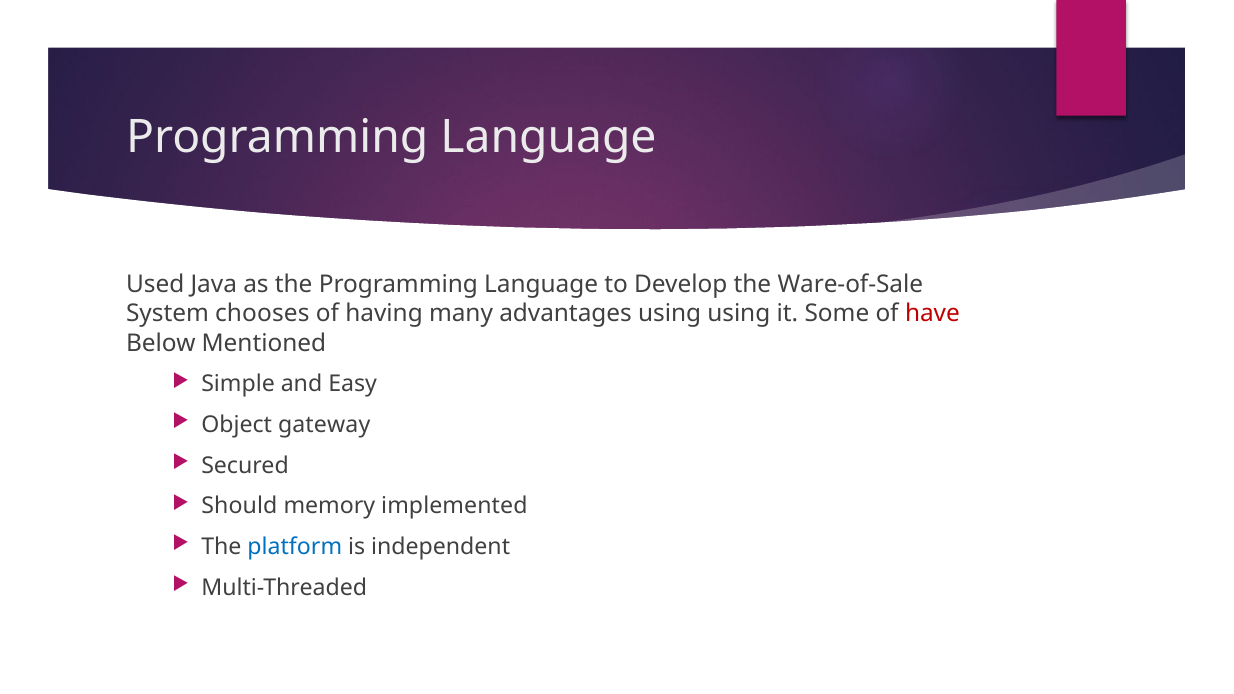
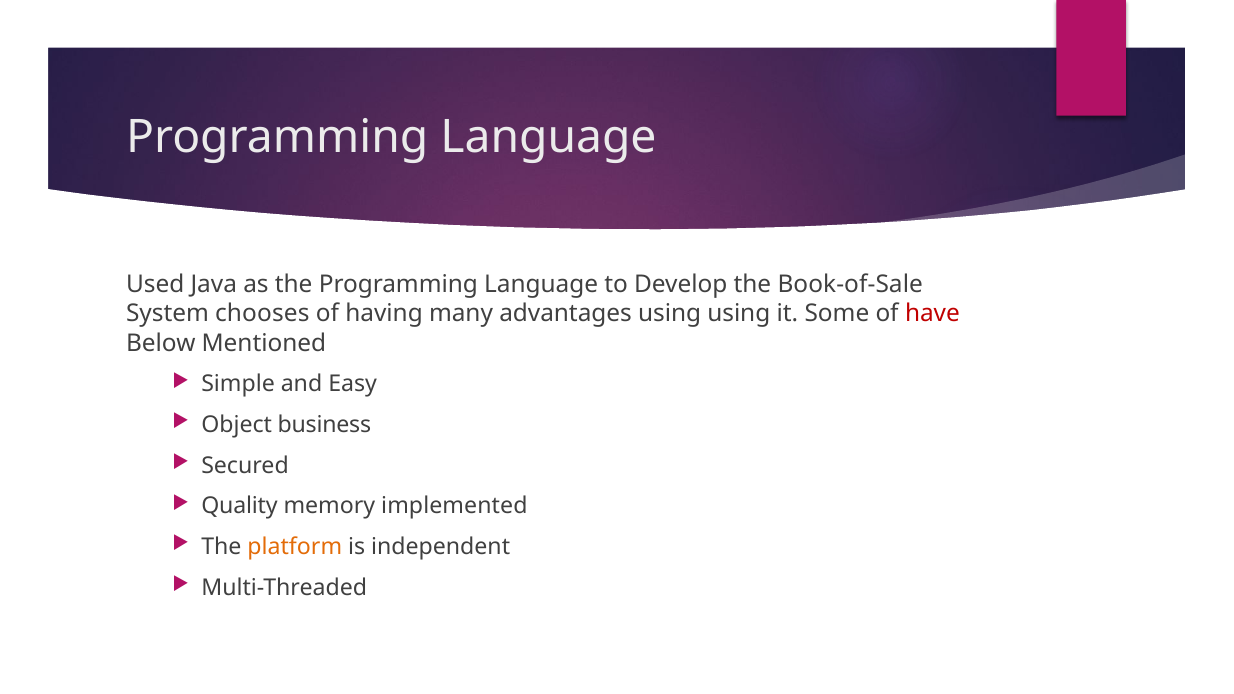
Ware-of-Sale: Ware-of-Sale -> Book-of-Sale
gateway: gateway -> business
Should: Should -> Quality
platform colour: blue -> orange
